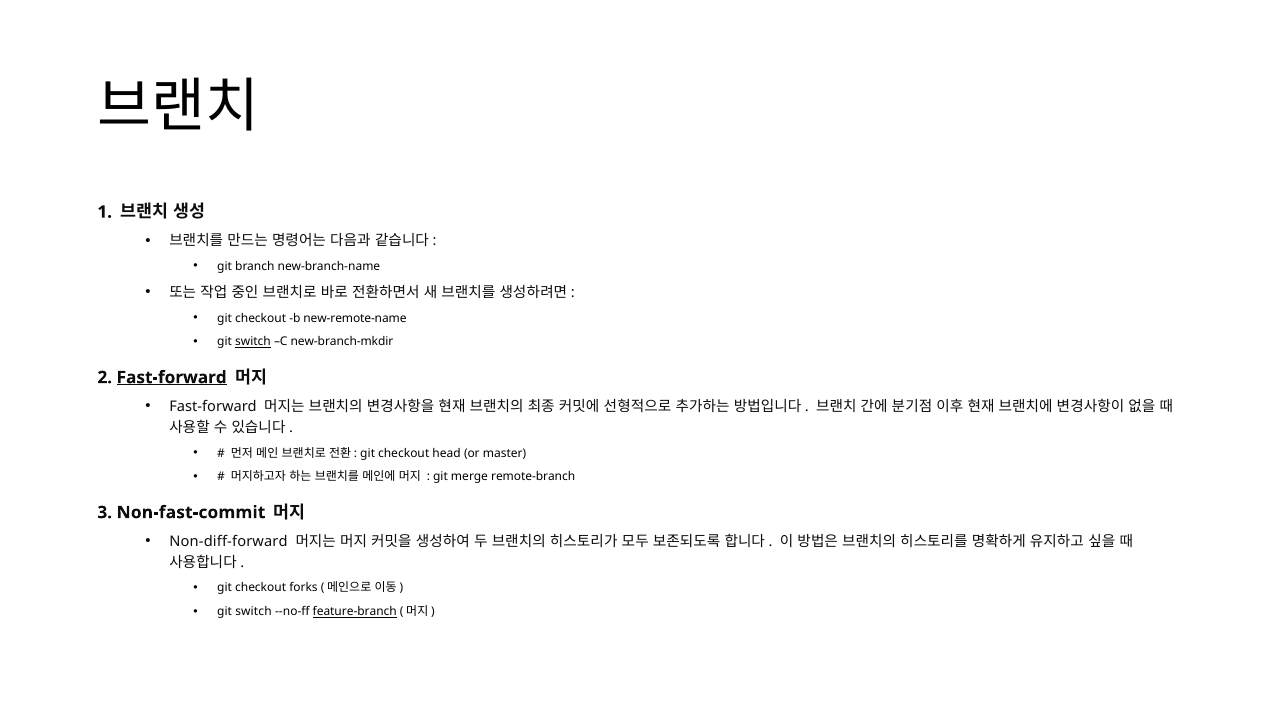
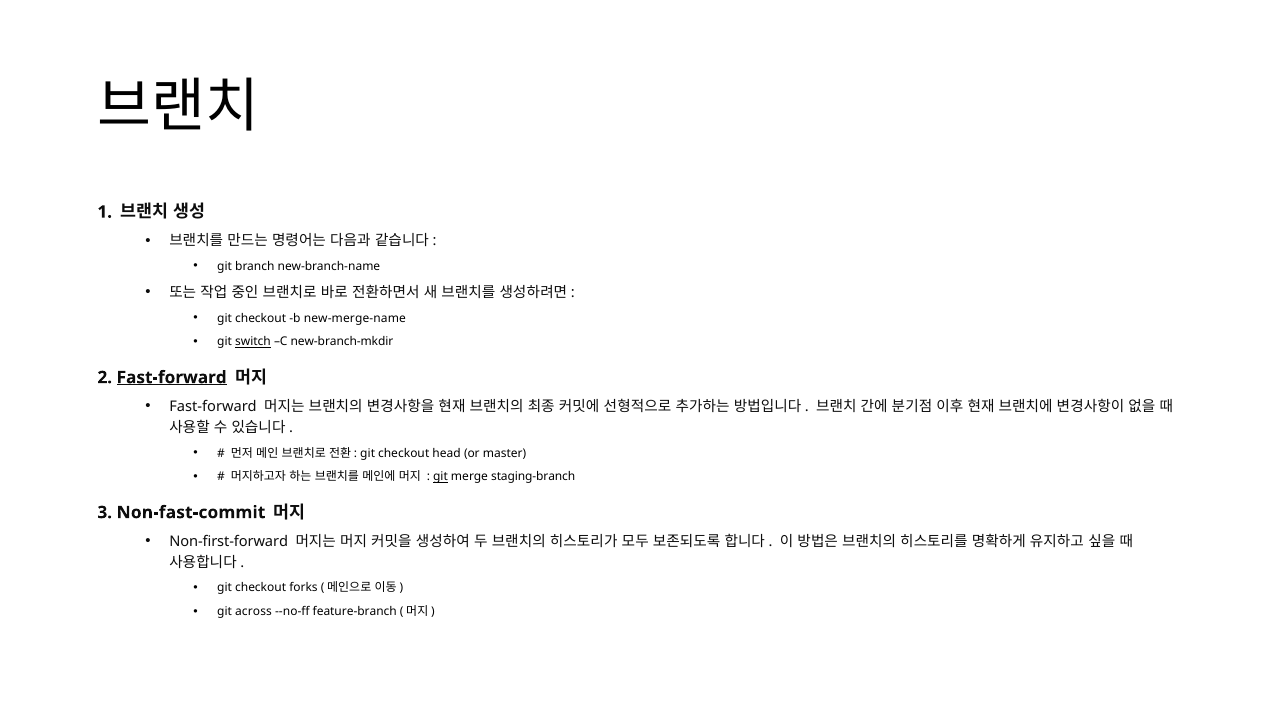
new-remote-name: new-remote-name -> new-merge-name
git at (441, 477) underline: none -> present
remote-branch: remote-branch -> staging-branch
Non-diff-forward: Non-diff-forward -> Non-first-forward
switch at (254, 612): switch -> across
feature-branch underline: present -> none
